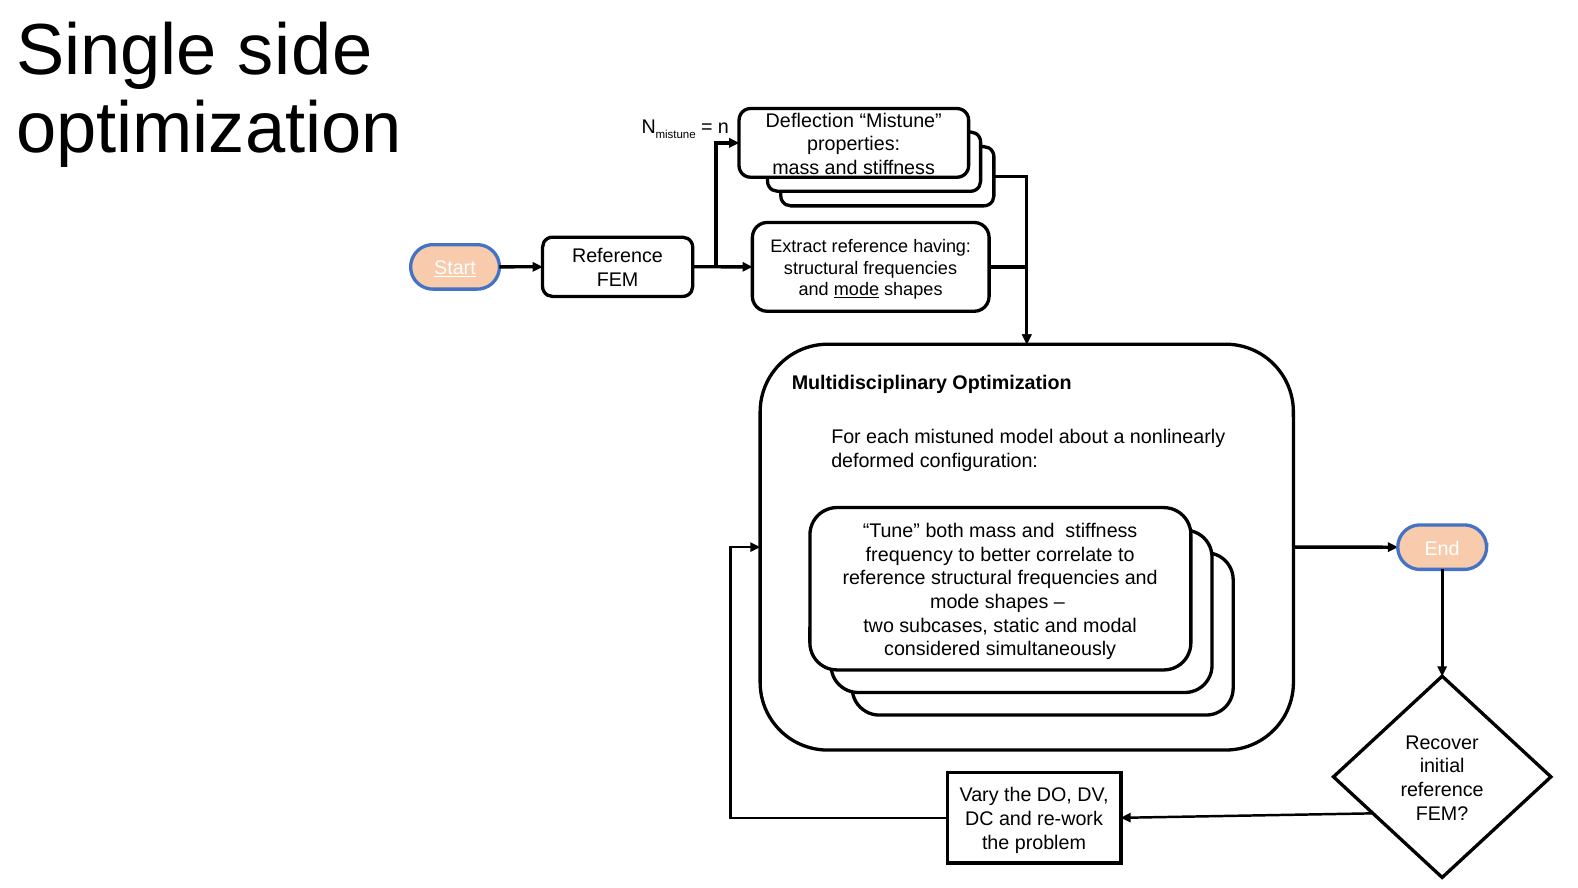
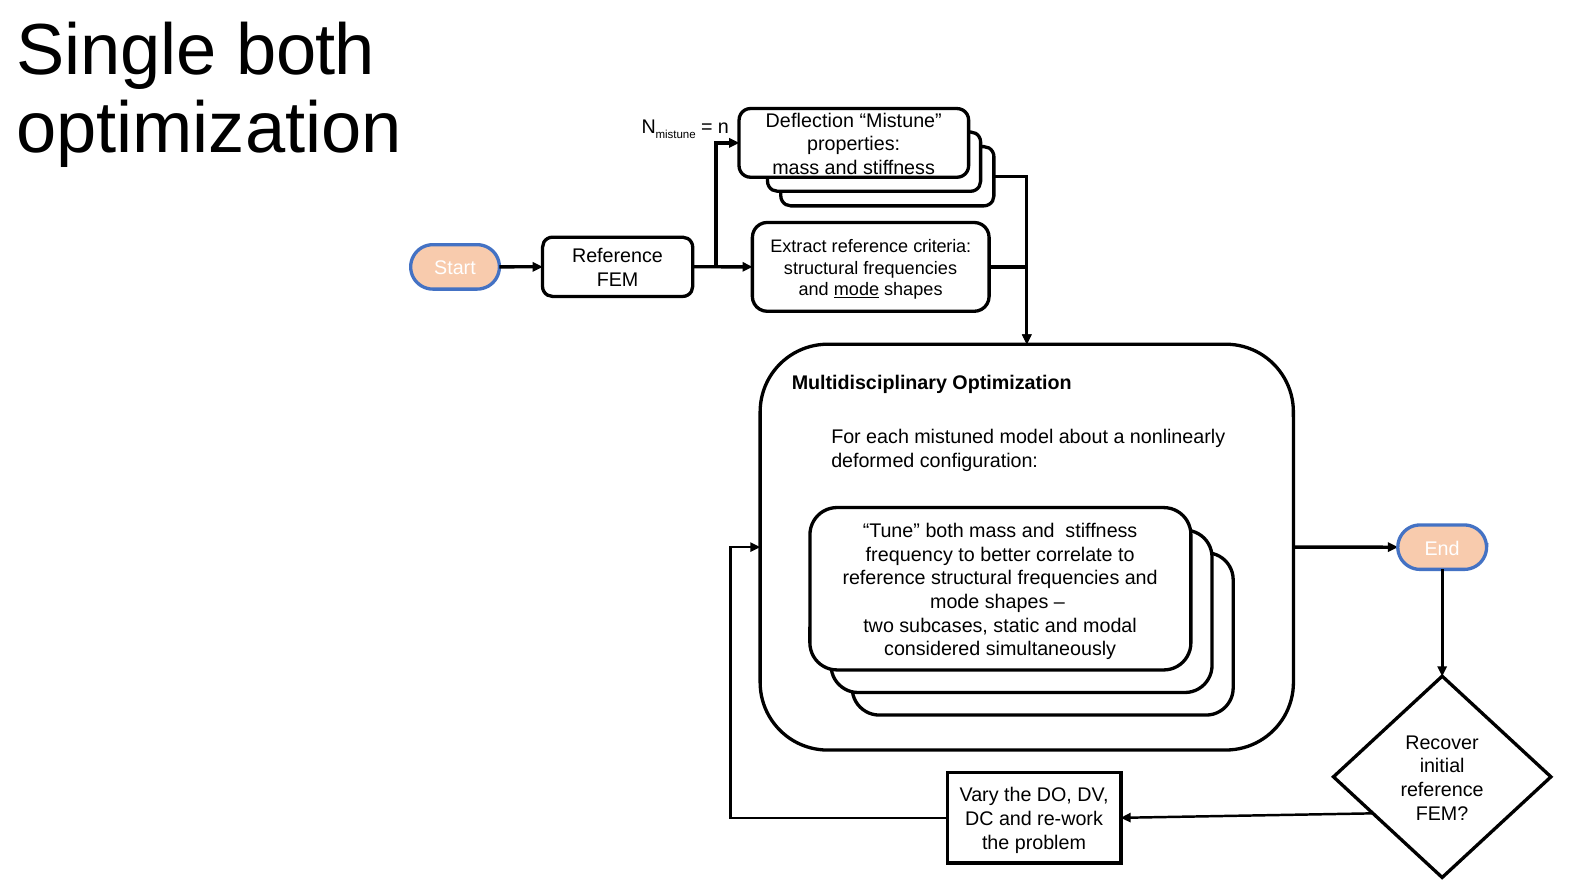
Single side: side -> both
having: having -> criteria
Start underline: present -> none
